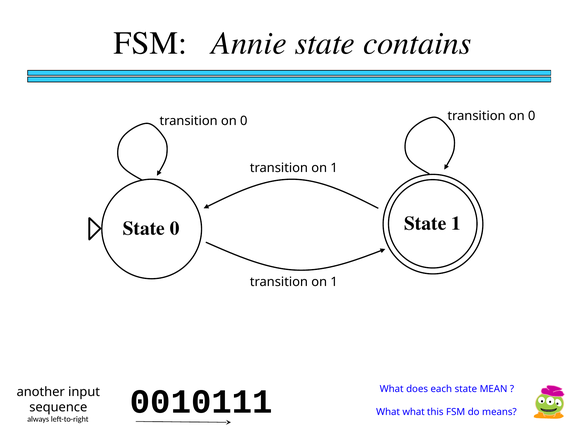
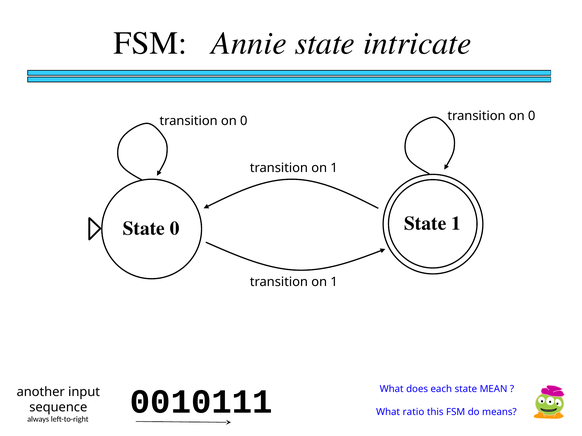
contains: contains -> intricate
What what: what -> ratio
